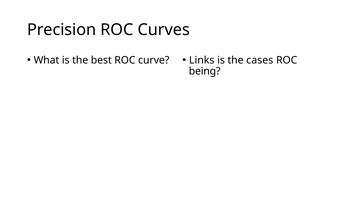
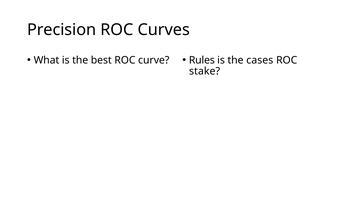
Links: Links -> Rules
being: being -> stake
